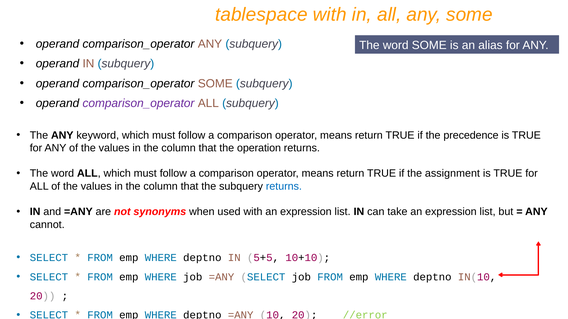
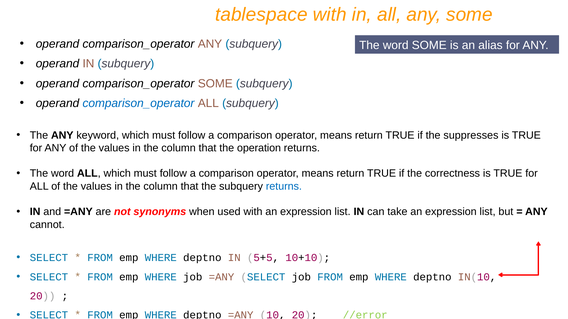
comparison_operator at (138, 104) colour: purple -> blue
precedence: precedence -> suppresses
assignment: assignment -> correctness
